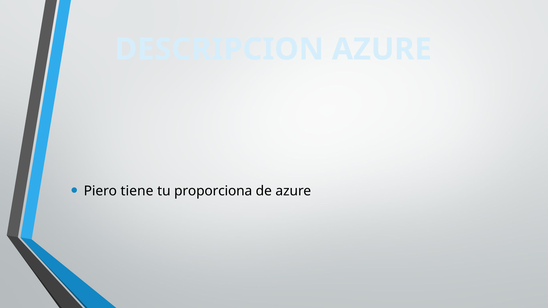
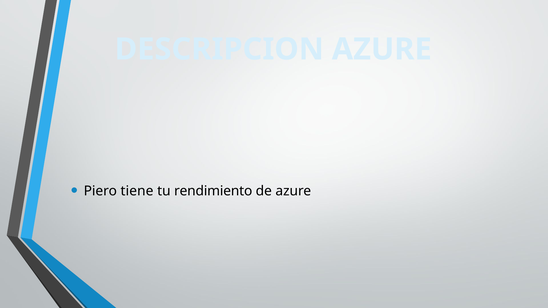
proporciona: proporciona -> rendimiento
